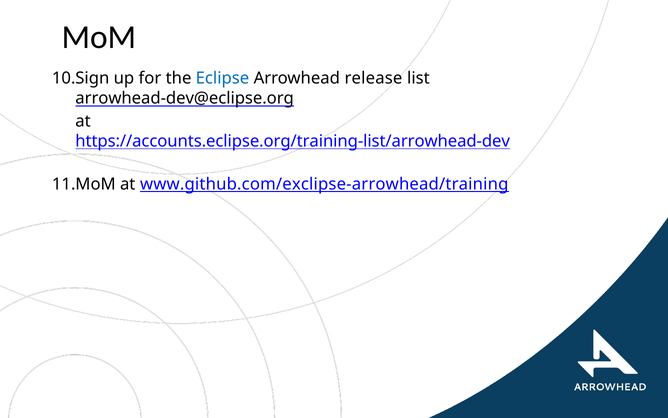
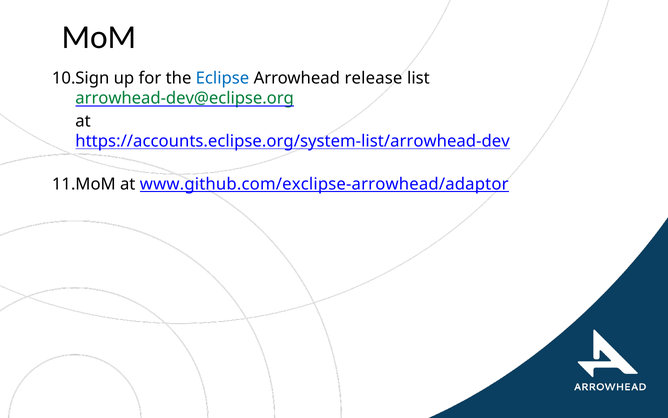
arrowhead-dev@eclipse.org colour: black -> green
https://accounts.eclipse.org/training-list/arrowhead-dev: https://accounts.eclipse.org/training-list/arrowhead-dev -> https://accounts.eclipse.org/system-list/arrowhead-dev
www.github.com/exclipse-arrowhead/training: www.github.com/exclipse-arrowhead/training -> www.github.com/exclipse-arrowhead/adaptor
